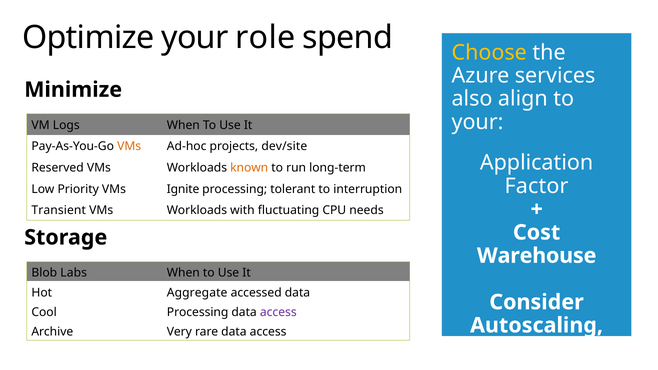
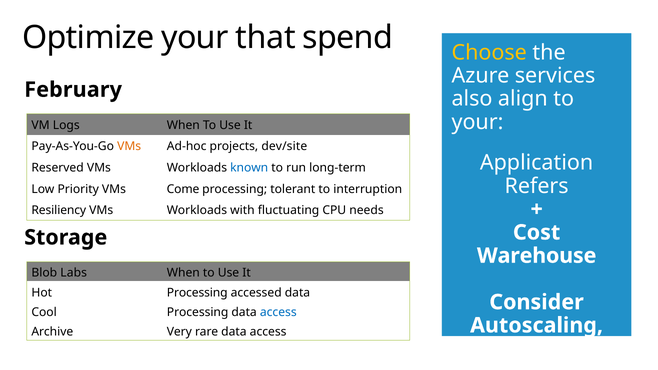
role: role -> that
Minimize: Minimize -> February
known colour: orange -> blue
Factor: Factor -> Refers
Ignite: Ignite -> Come
Transient: Transient -> Resiliency
Hot Aggregate: Aggregate -> Processing
access at (278, 312) colour: purple -> blue
